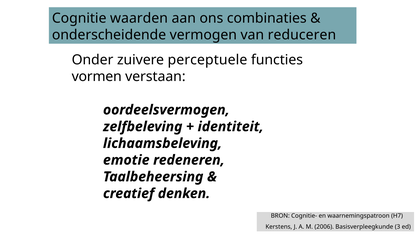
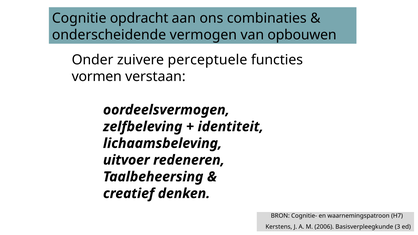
waarden: waarden -> opdracht
reduceren: reduceren -> opbouwen
emotie: emotie -> uitvoer
